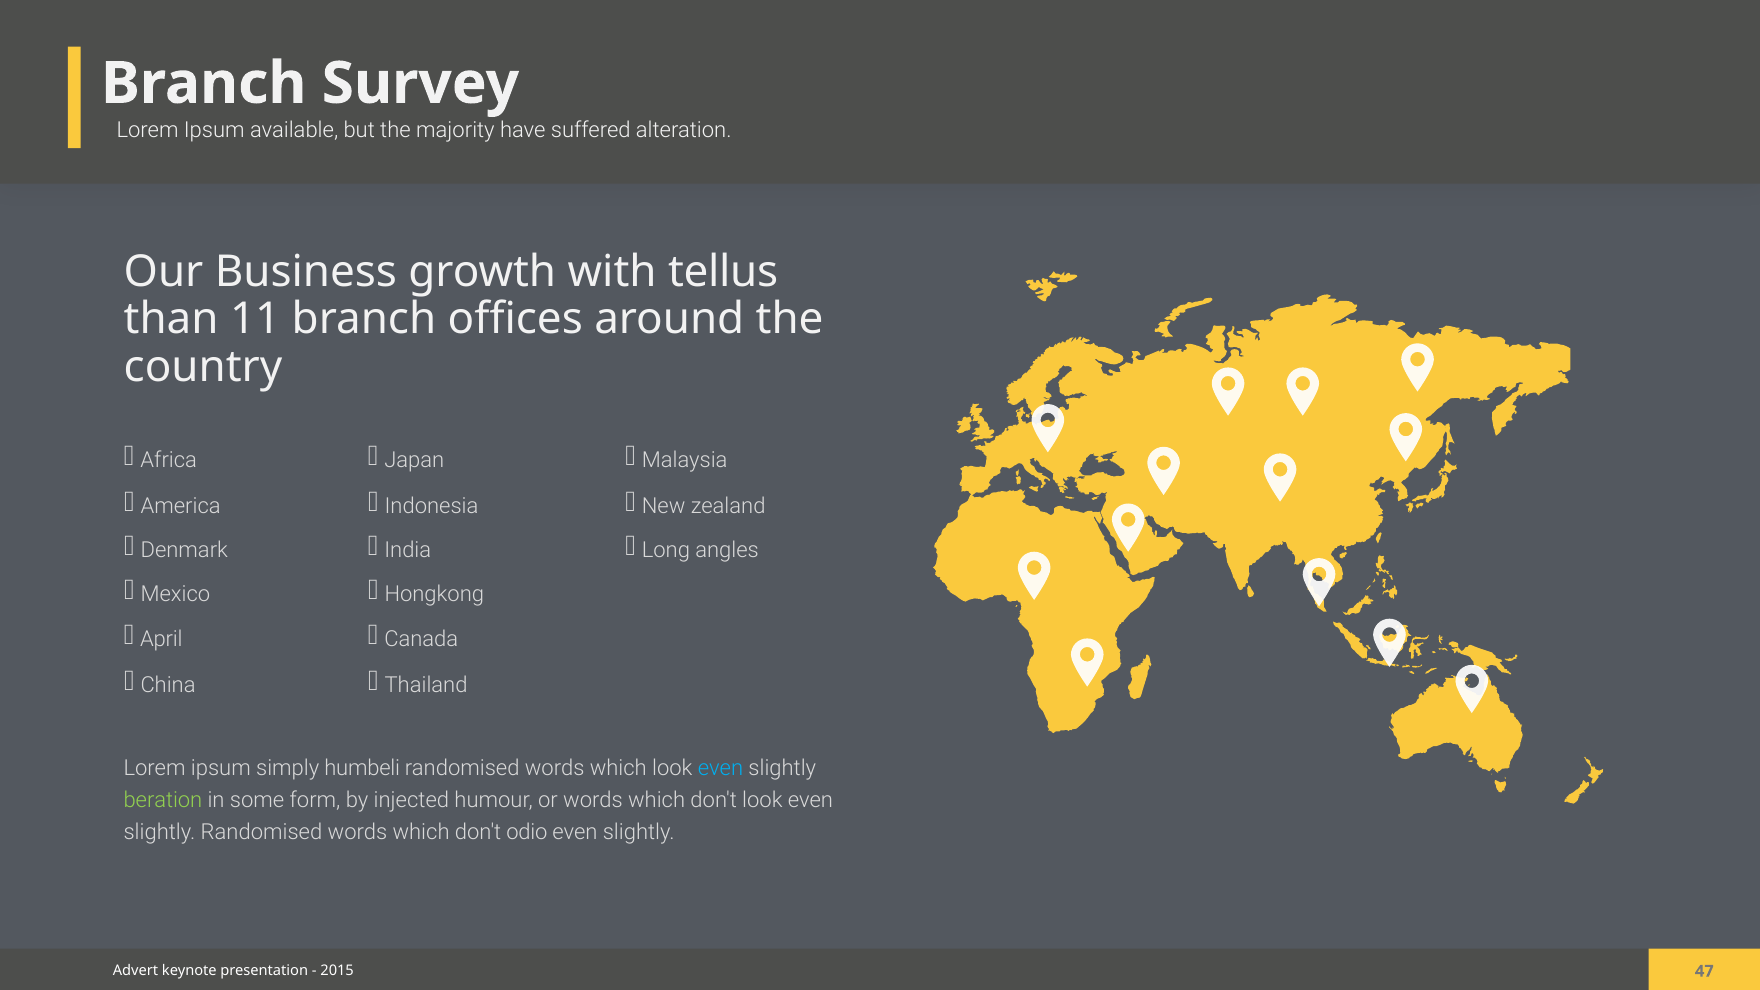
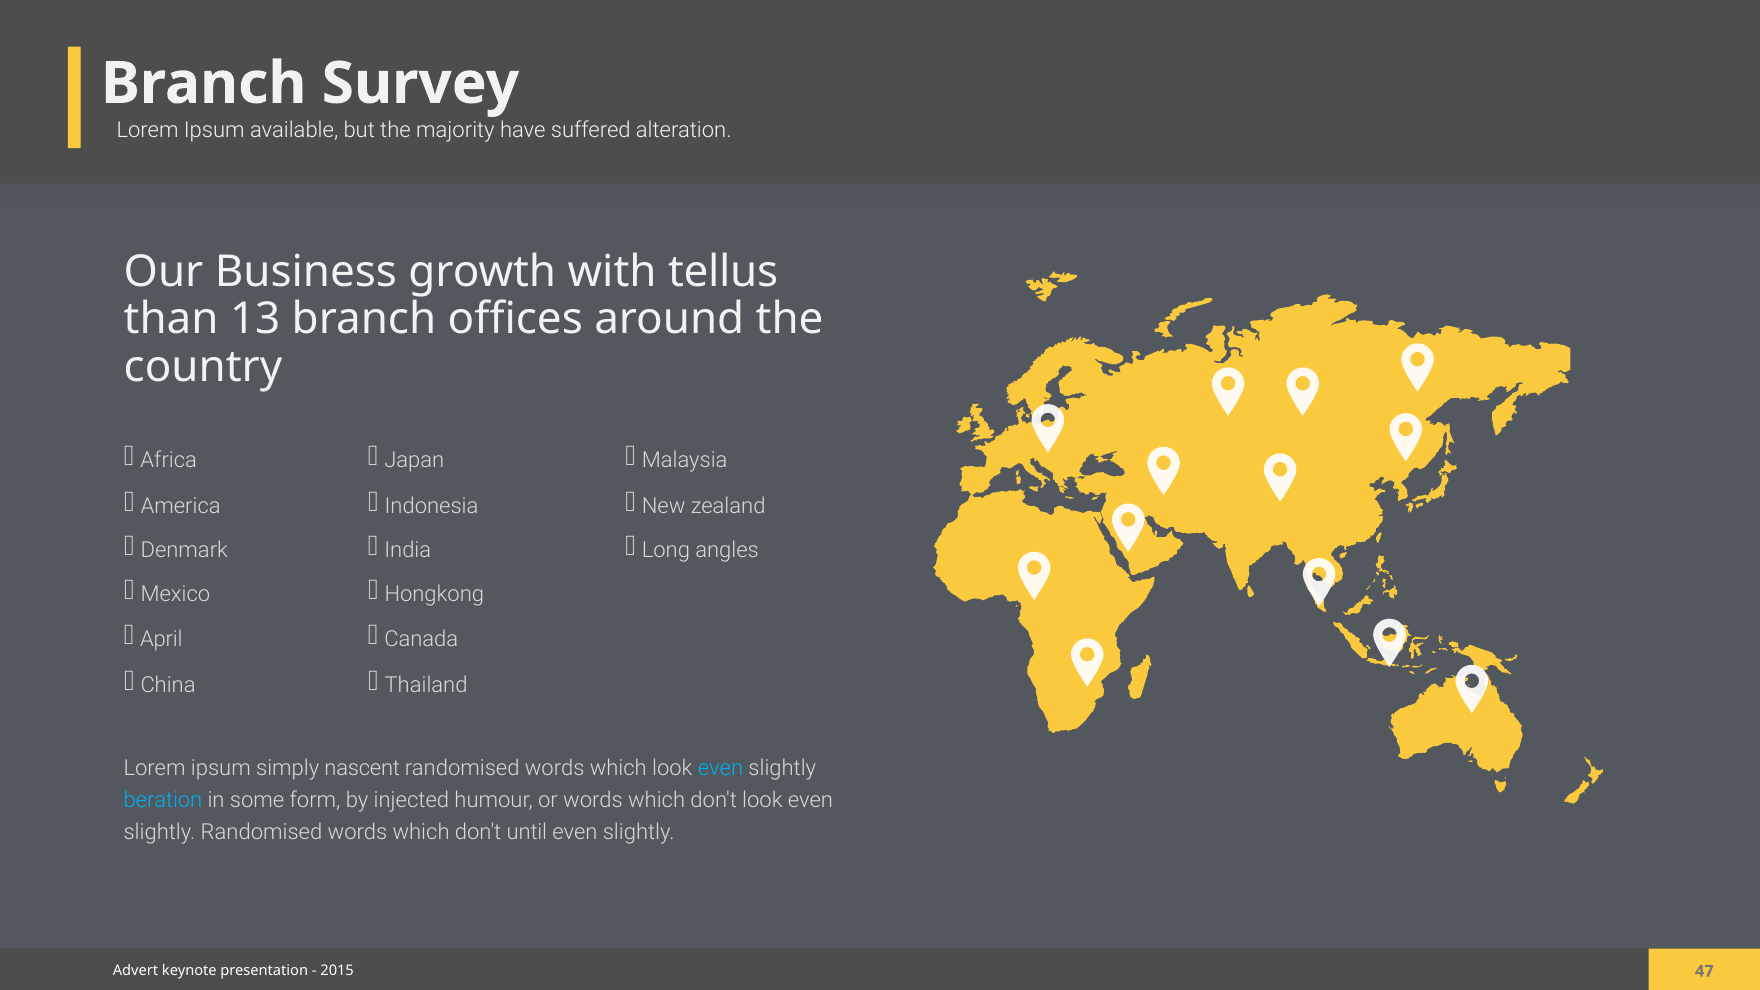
11: 11 -> 13
humbeli: humbeli -> nascent
beration colour: light green -> light blue
odio: odio -> until
